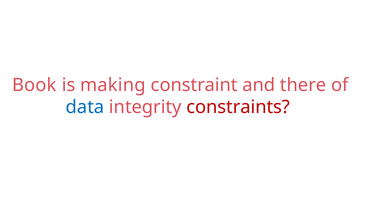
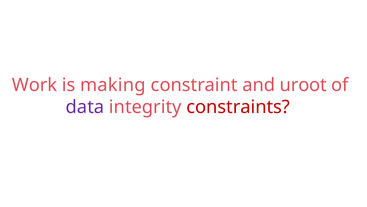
Book: Book -> Work
there: there -> uroot
data colour: blue -> purple
